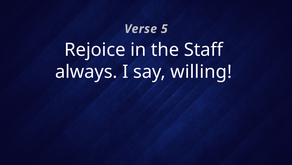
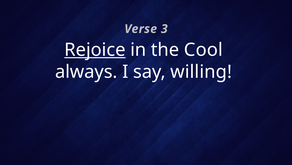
5: 5 -> 3
Rejoice underline: none -> present
Staff: Staff -> Cool
